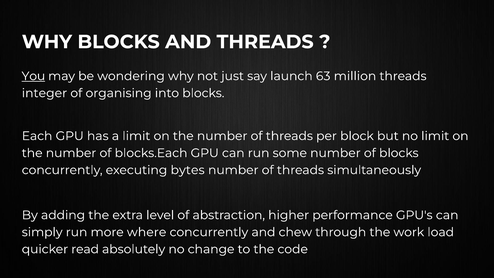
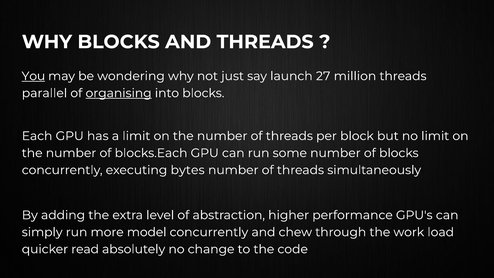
63: 63 -> 27
integer: integer -> parallel
organising underline: none -> present
where: where -> model
